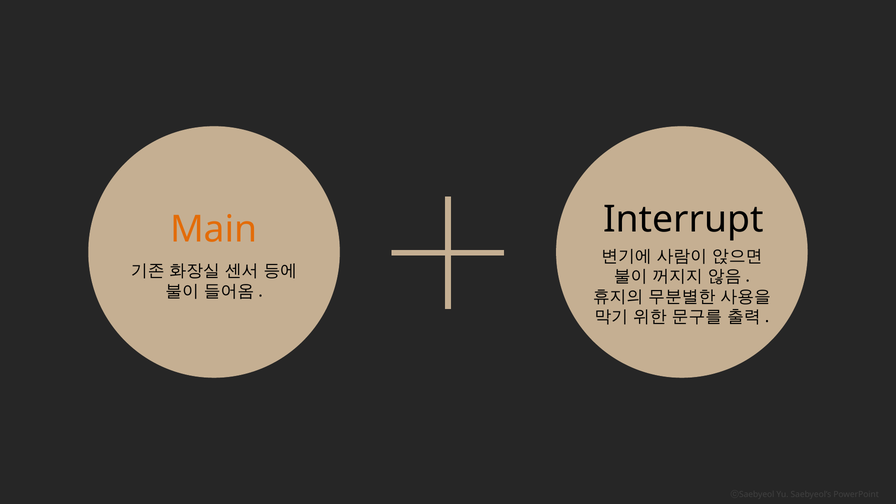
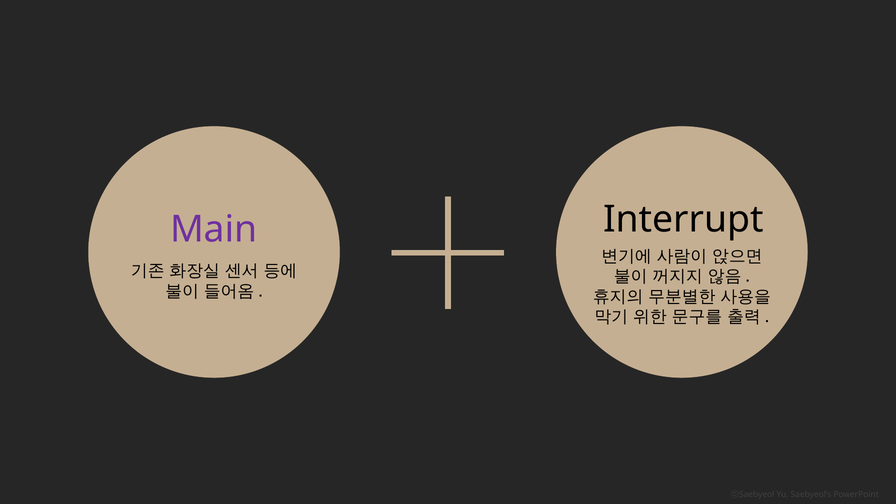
Main colour: orange -> purple
